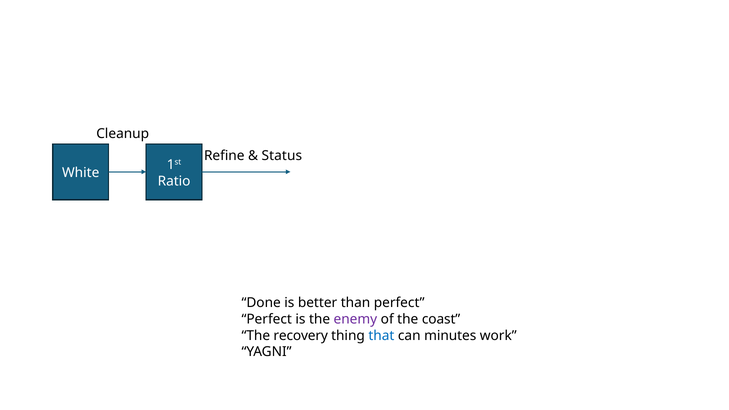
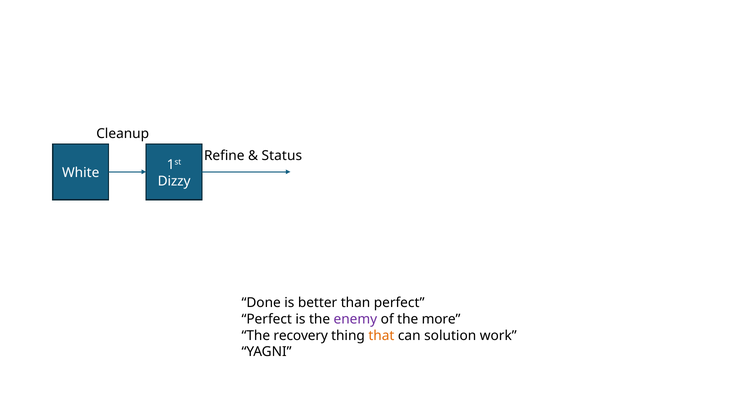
Ratio: Ratio -> Dizzy
coast: coast -> more
that colour: blue -> orange
minutes: minutes -> solution
